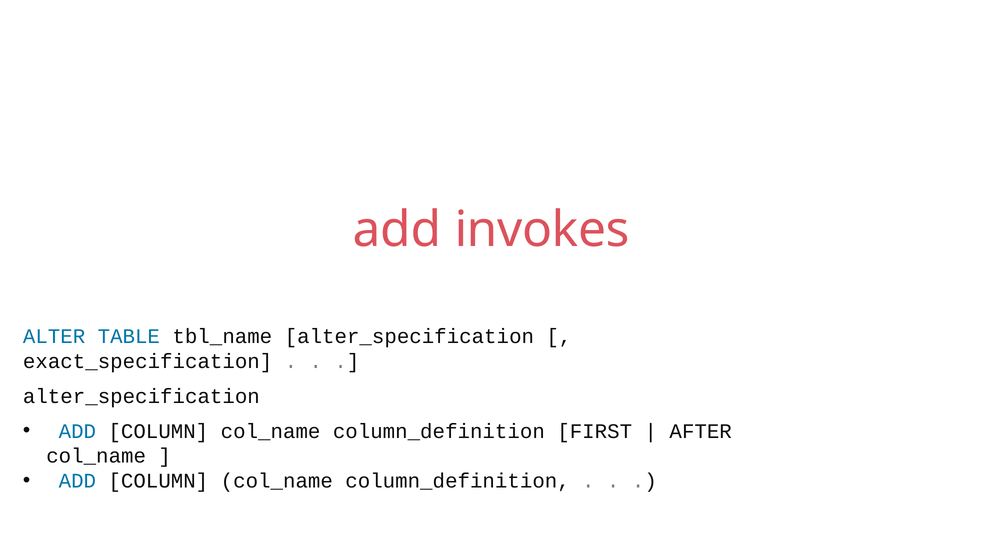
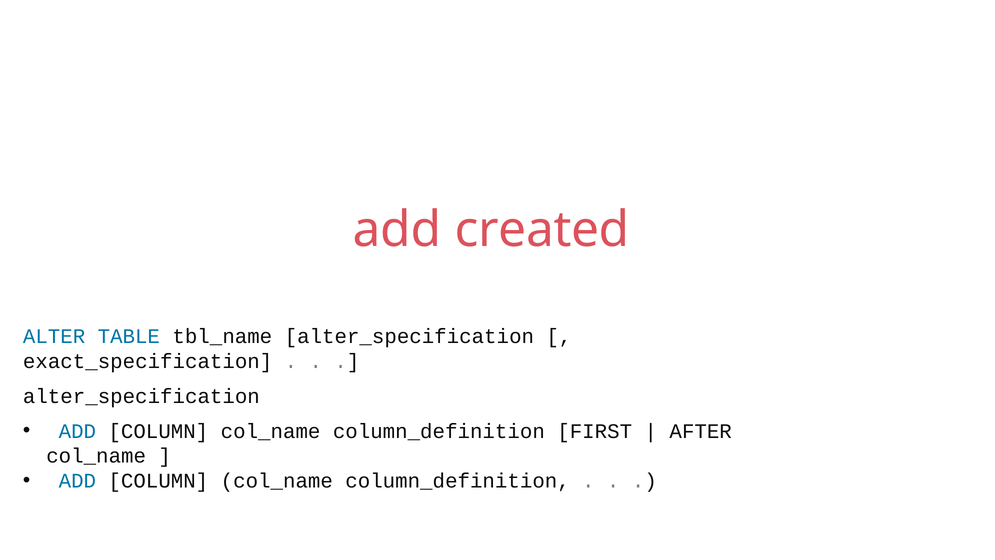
invokes: invokes -> created
